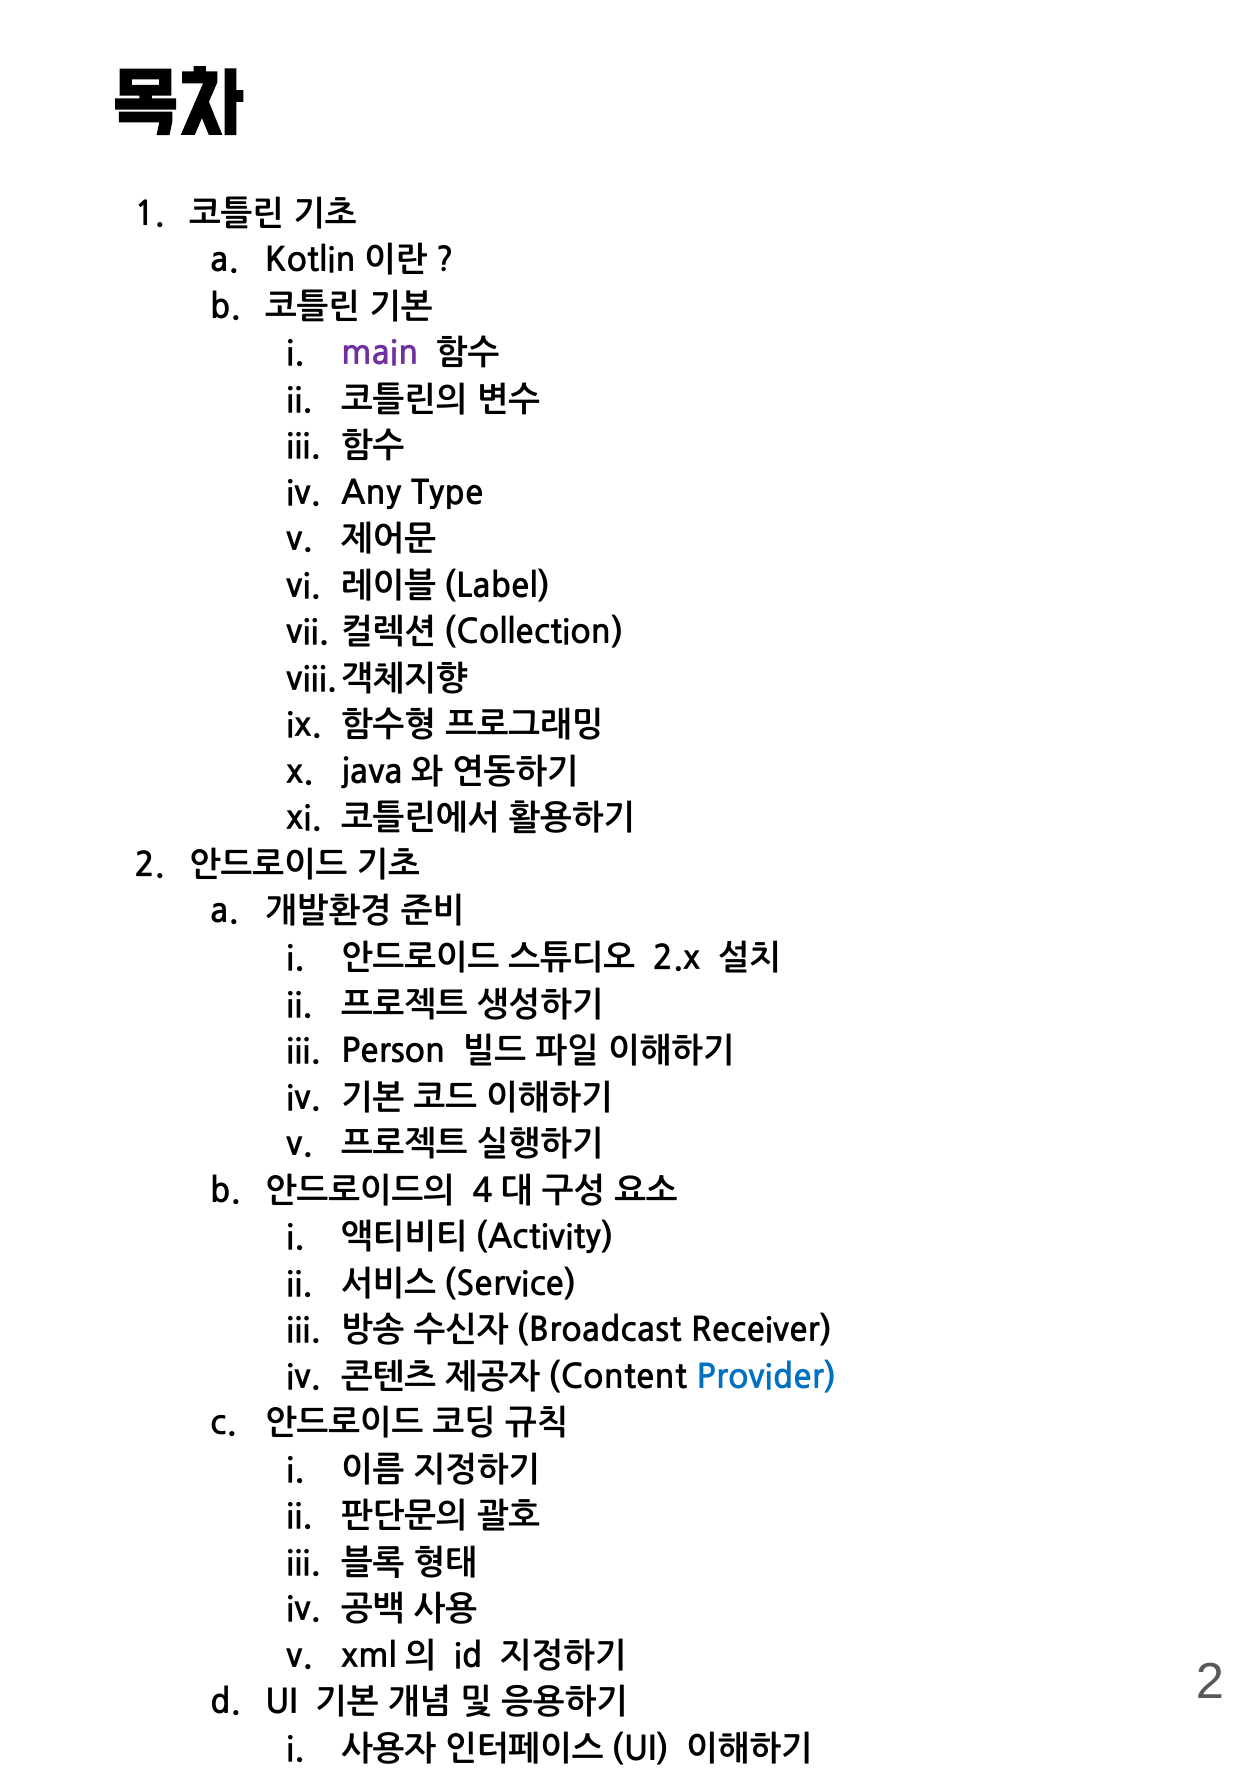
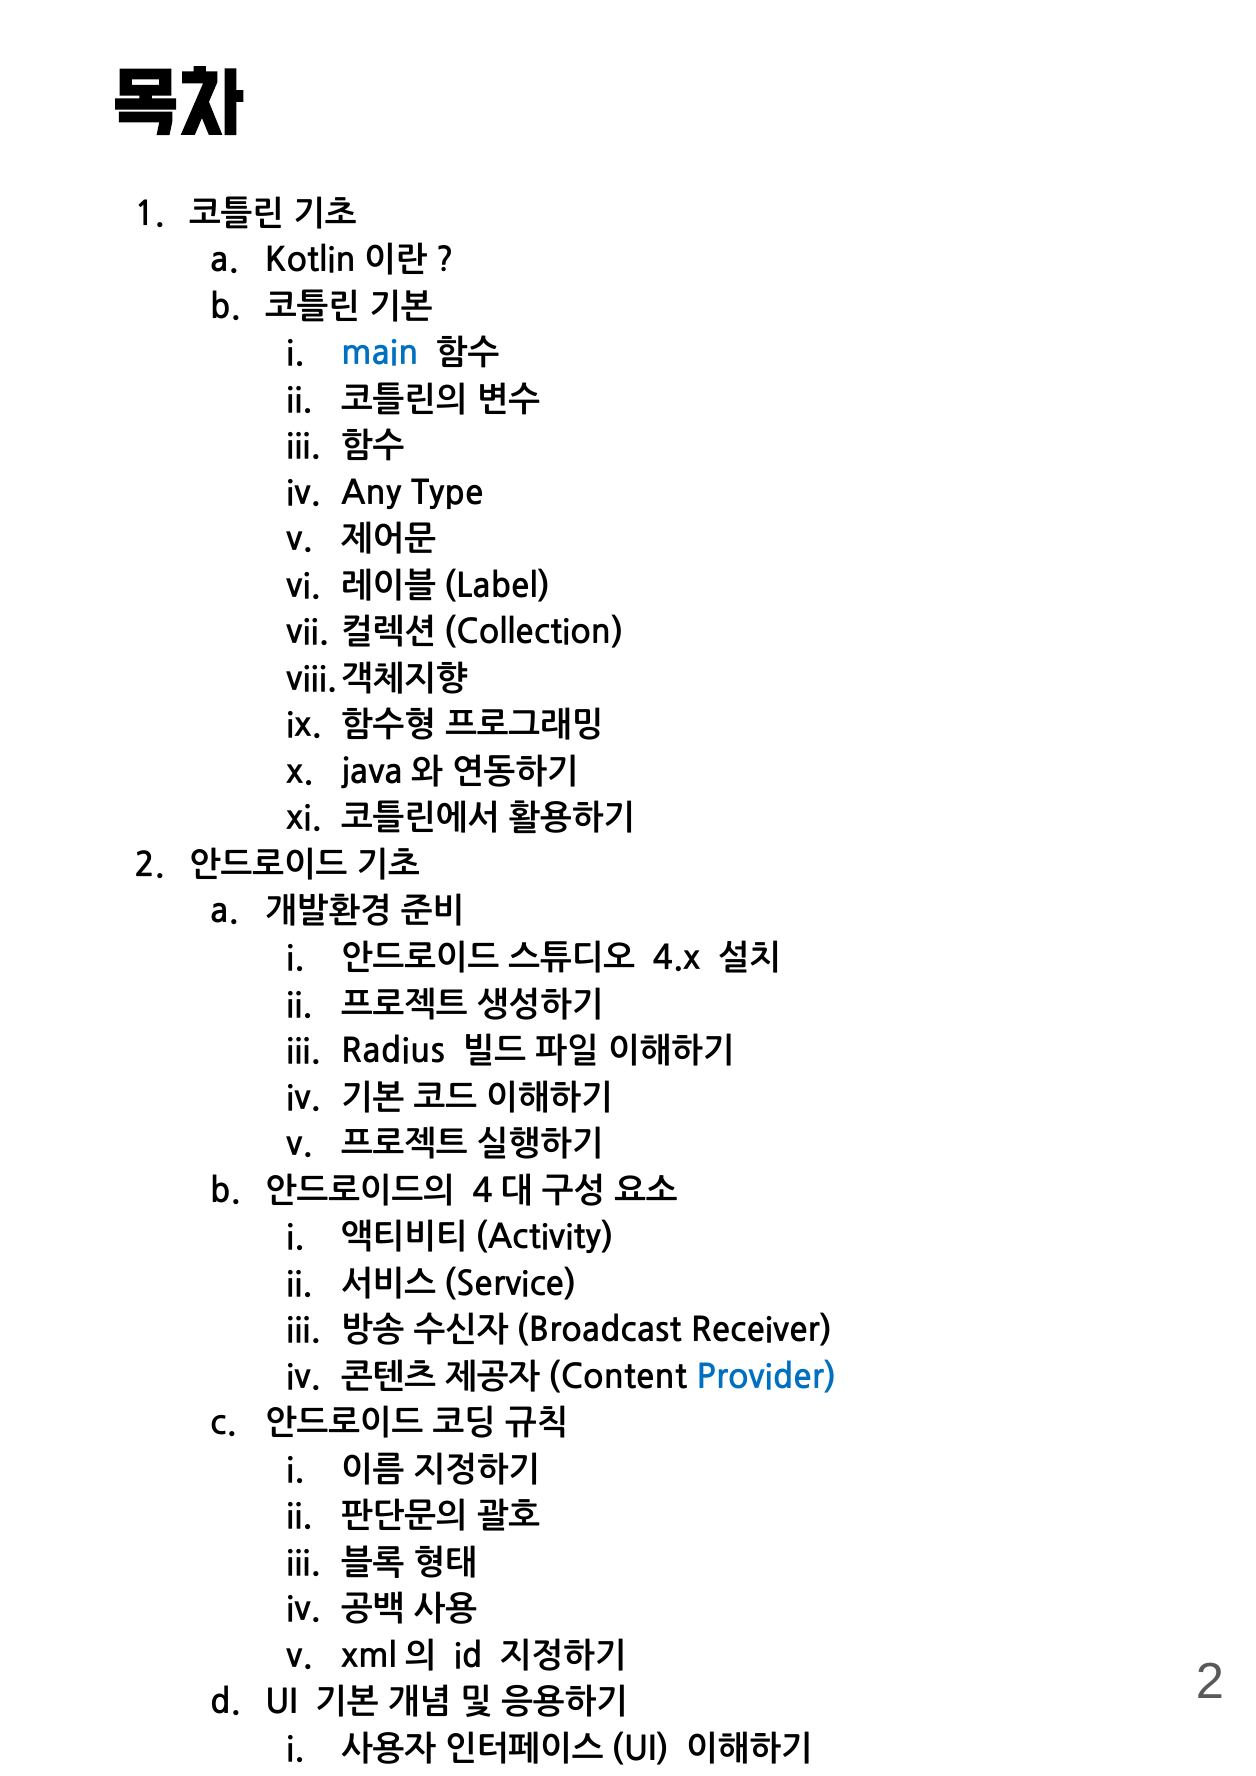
main colour: purple -> blue
2.x: 2.x -> 4.x
Person: Person -> Radius
